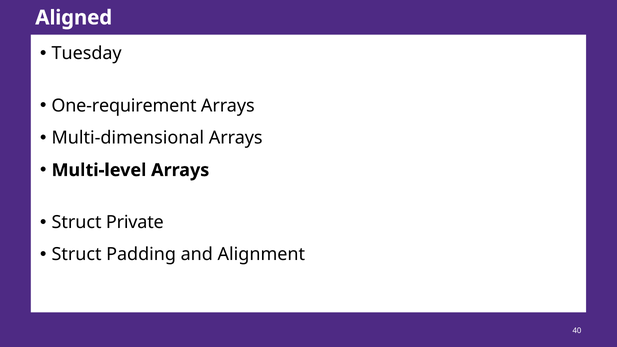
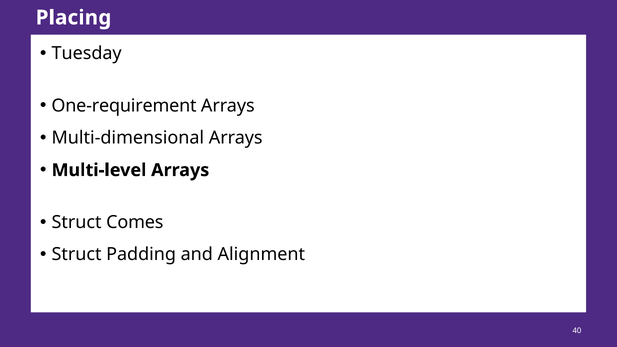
Aligned: Aligned -> Placing
Private: Private -> Comes
